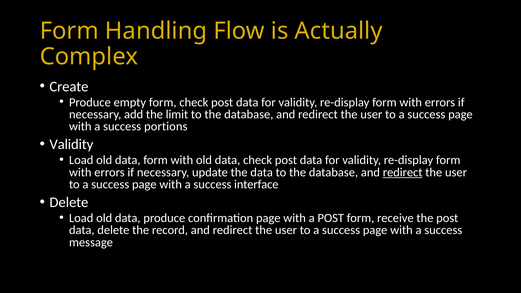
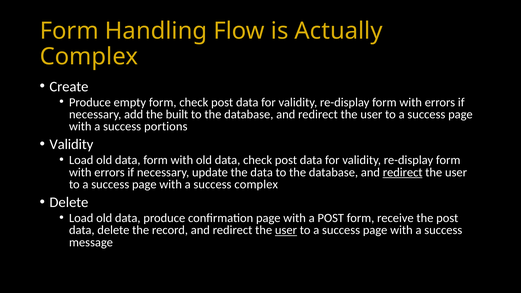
limit: limit -> built
success interface: interface -> complex
user at (286, 230) underline: none -> present
